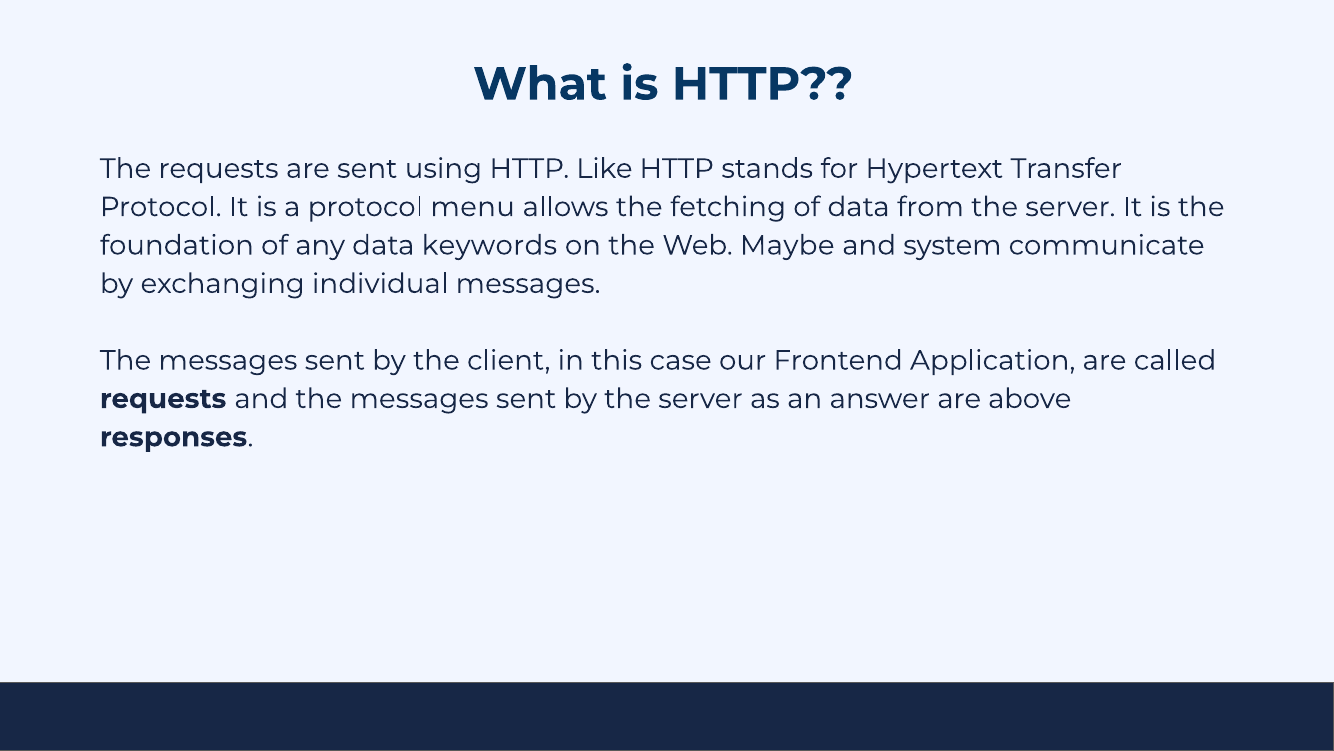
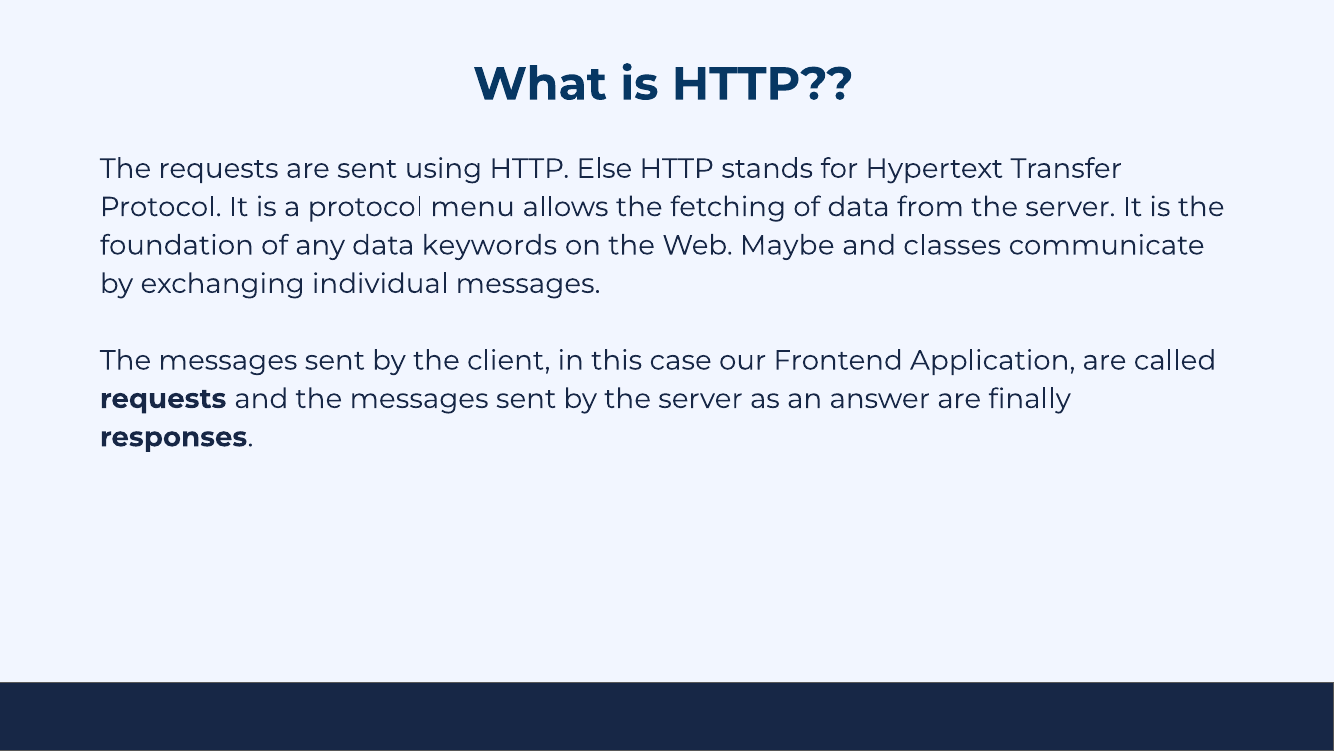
Like: Like -> Else
system: system -> classes
above: above -> finally
